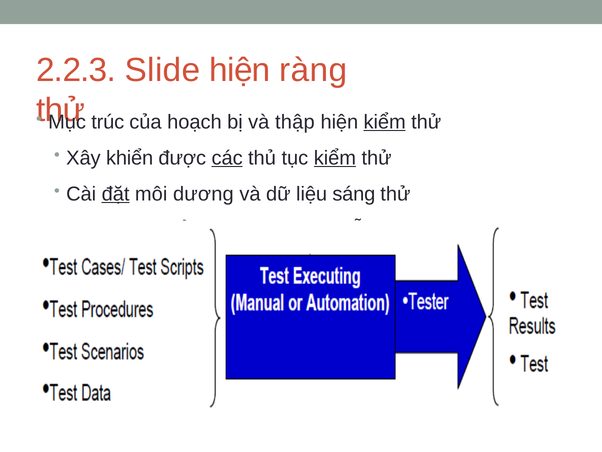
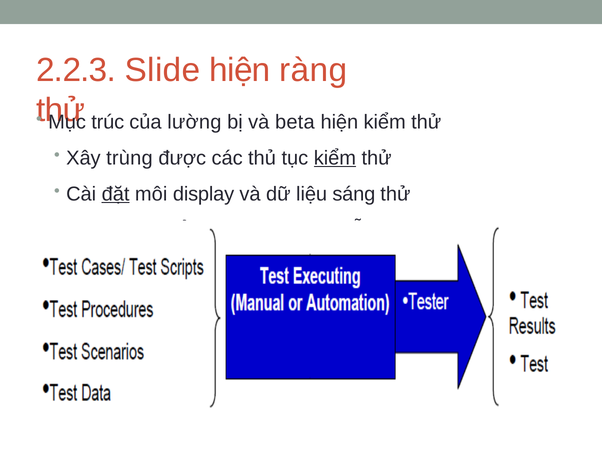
hoạch: hoạch -> lường
thập: thập -> beta
kiểm at (385, 122) underline: present -> none
khiển: khiển -> trùng
các underline: present -> none
dương: dương -> display
